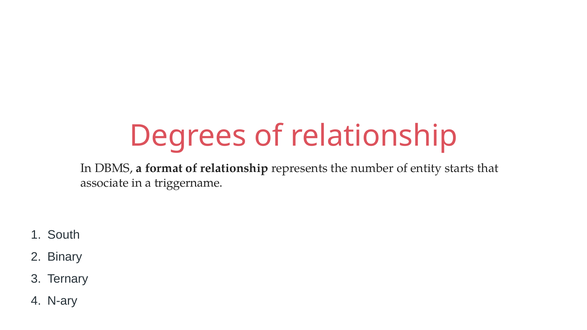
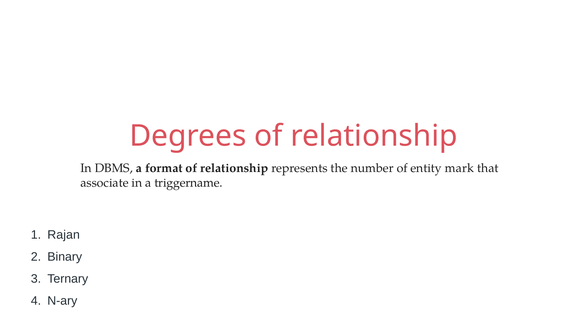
starts: starts -> mark
South: South -> Rajan
